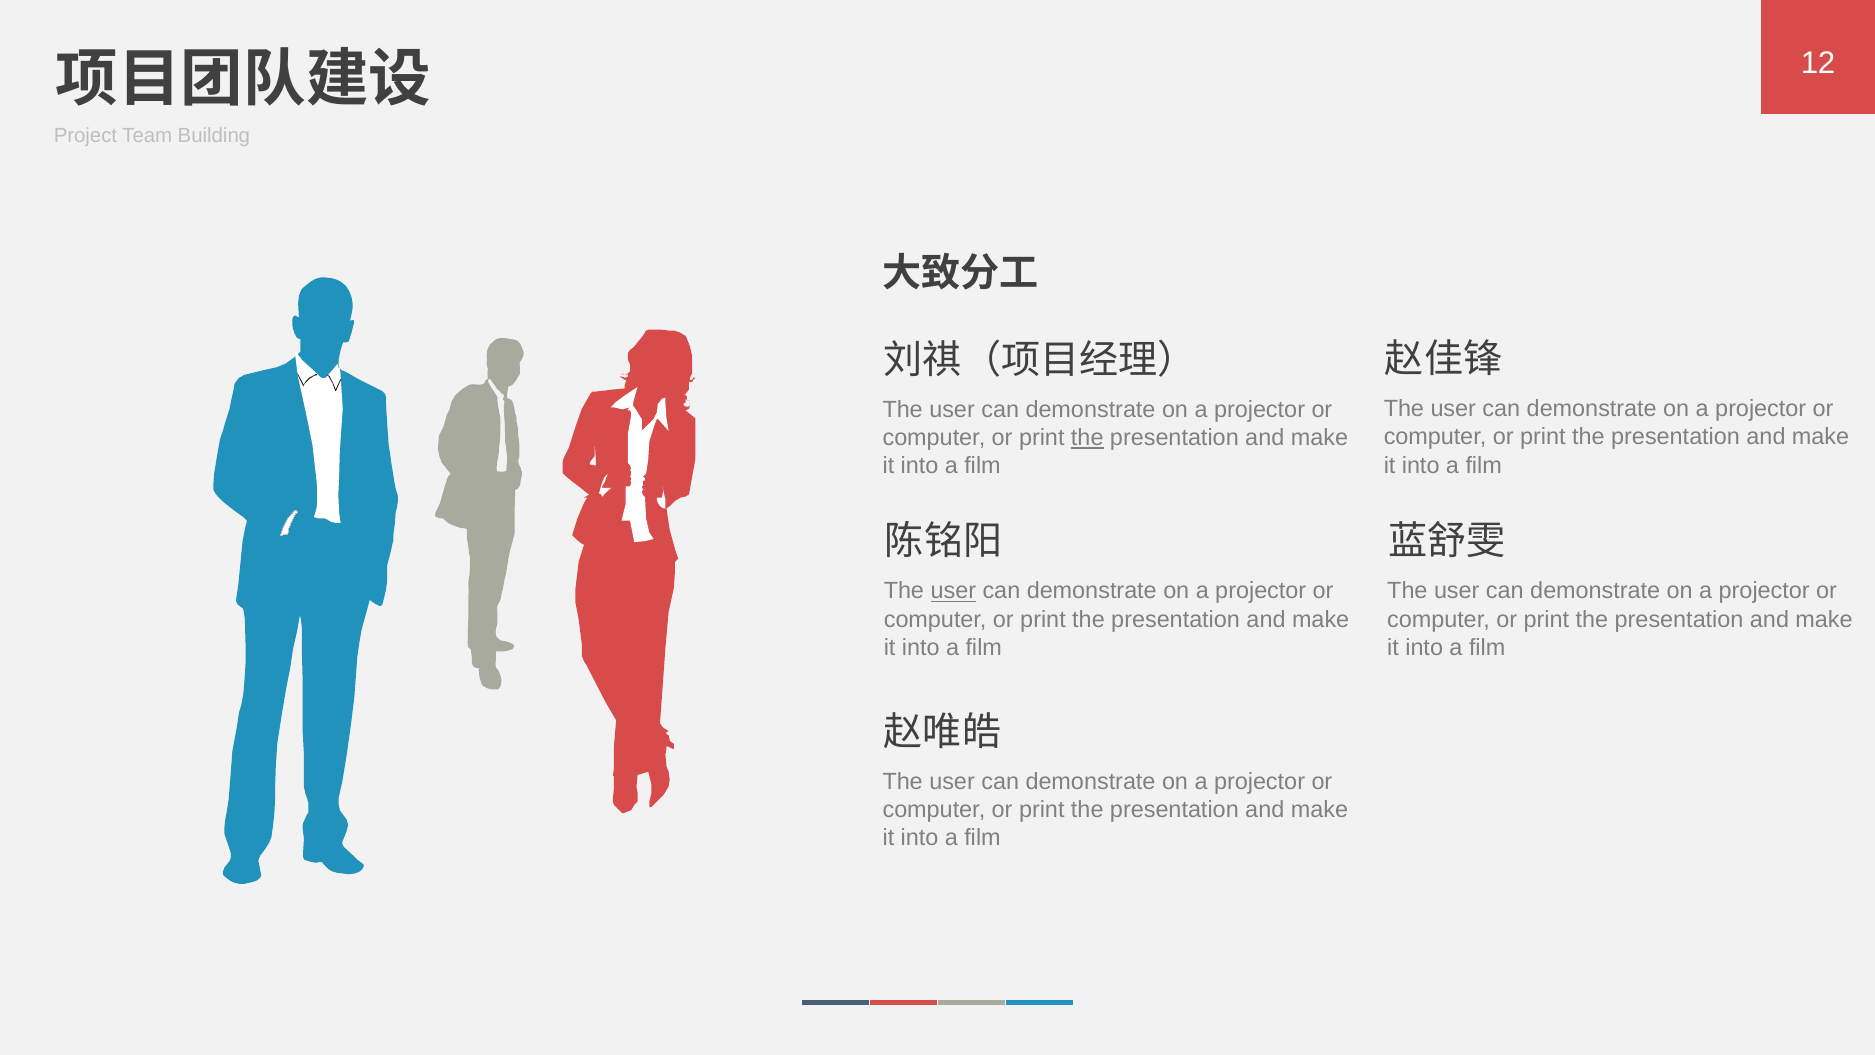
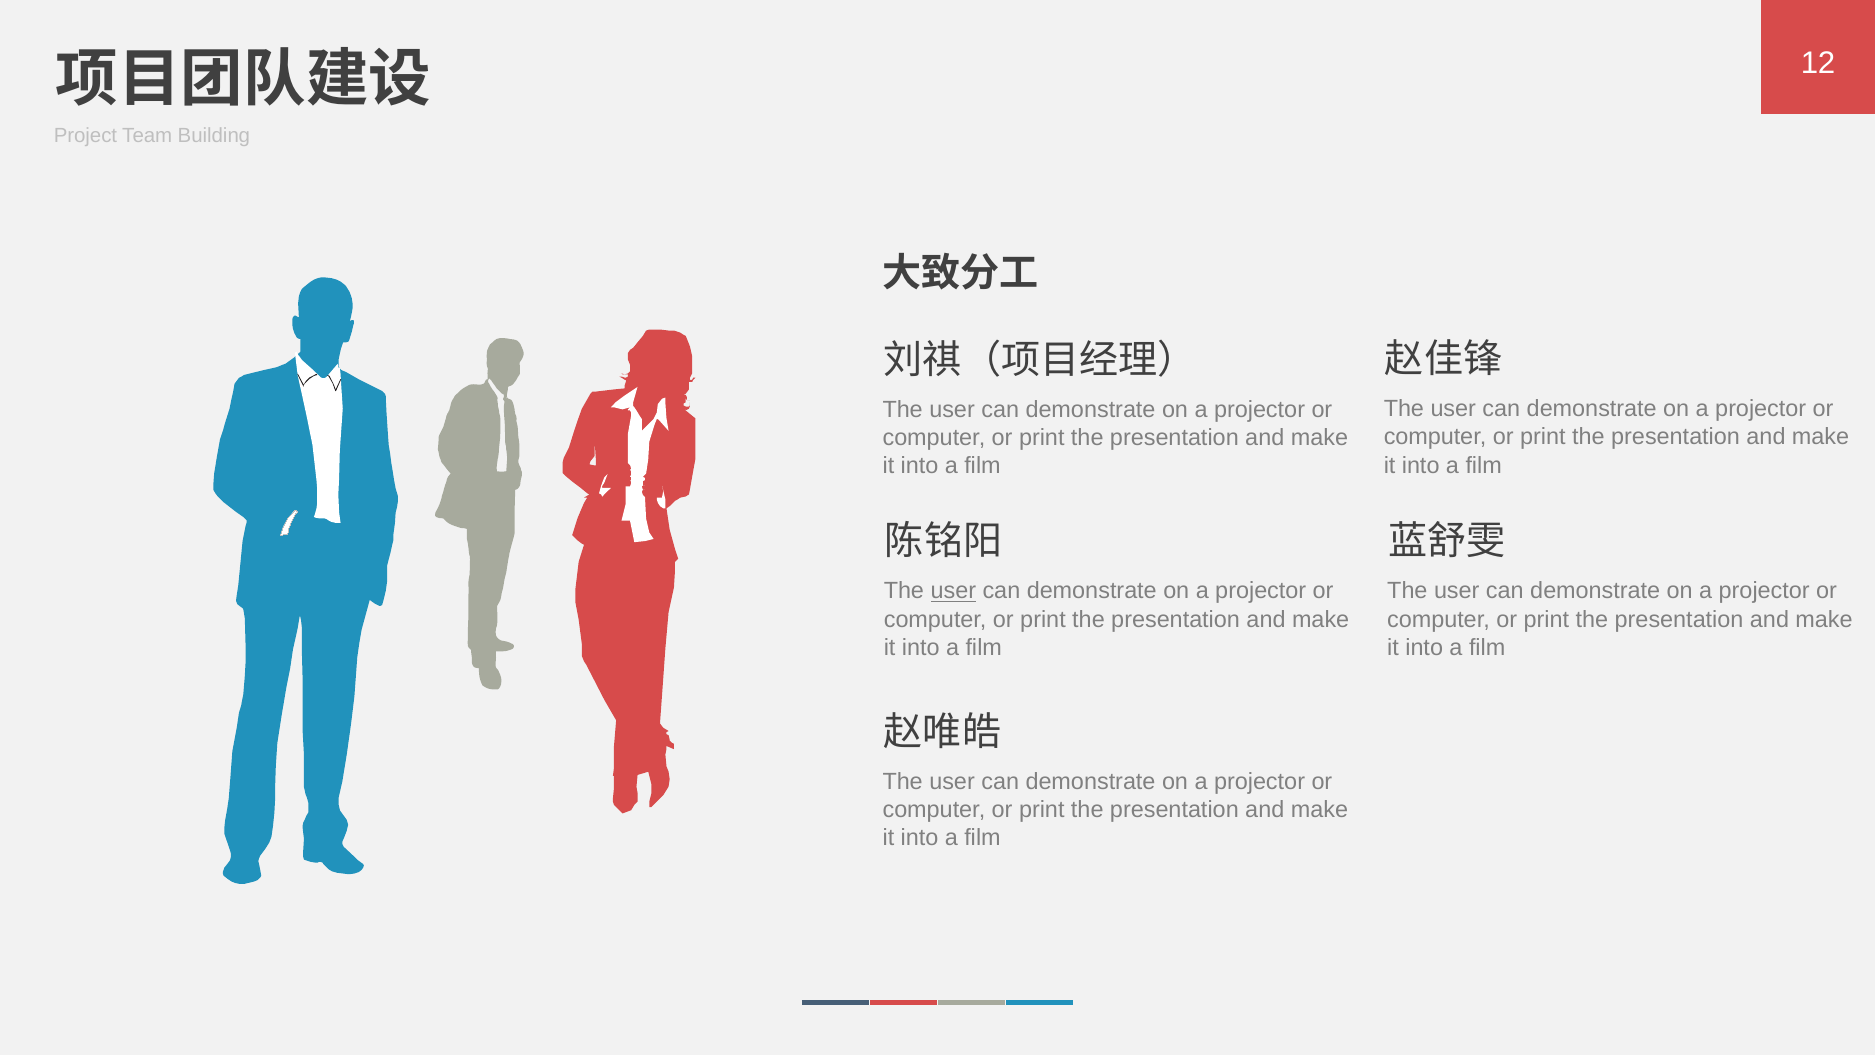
the at (1087, 438) underline: present -> none
